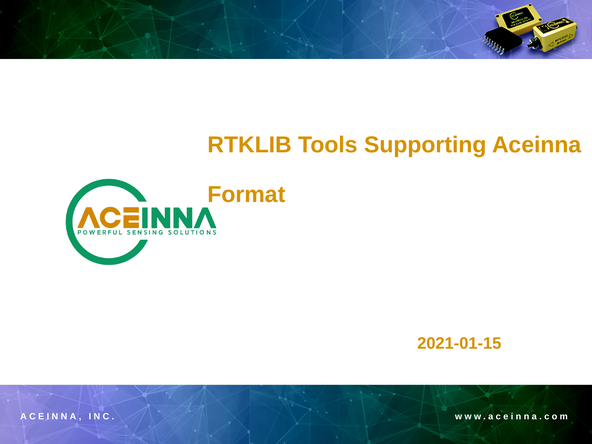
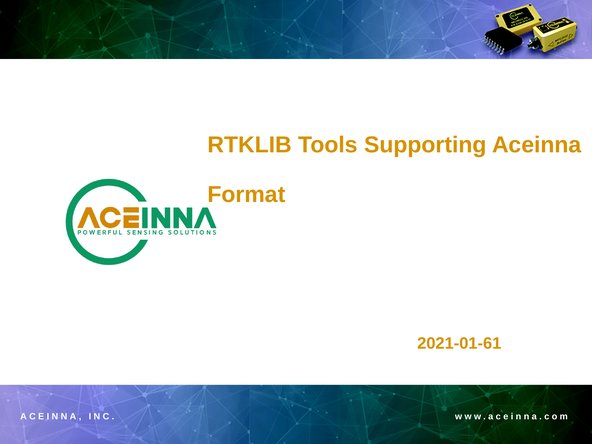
2021-01-15: 2021-01-15 -> 2021-01-61
